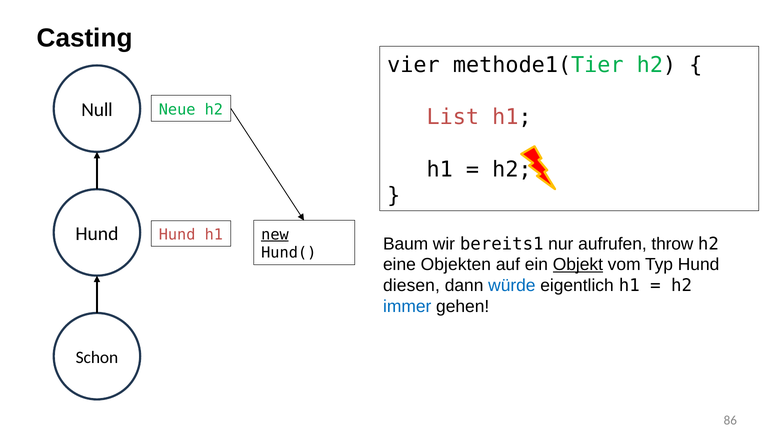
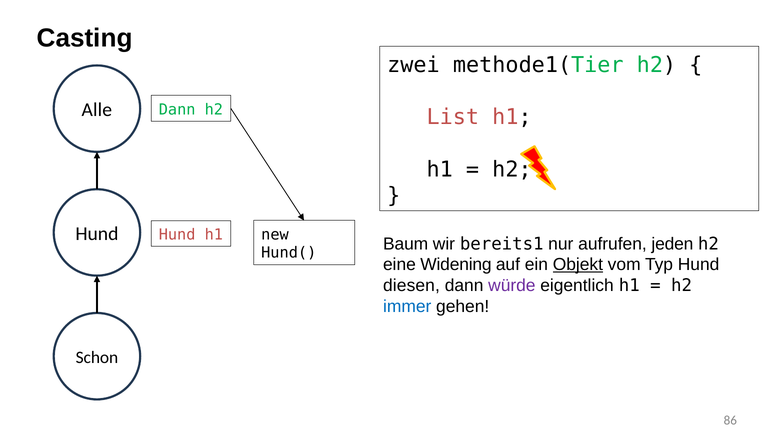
vier: vier -> zwei
Null: Null -> Alle
Neue at (177, 110): Neue -> Dann
new underline: present -> none
throw: throw -> jeden
Objekten: Objekten -> Widening
würde colour: blue -> purple
